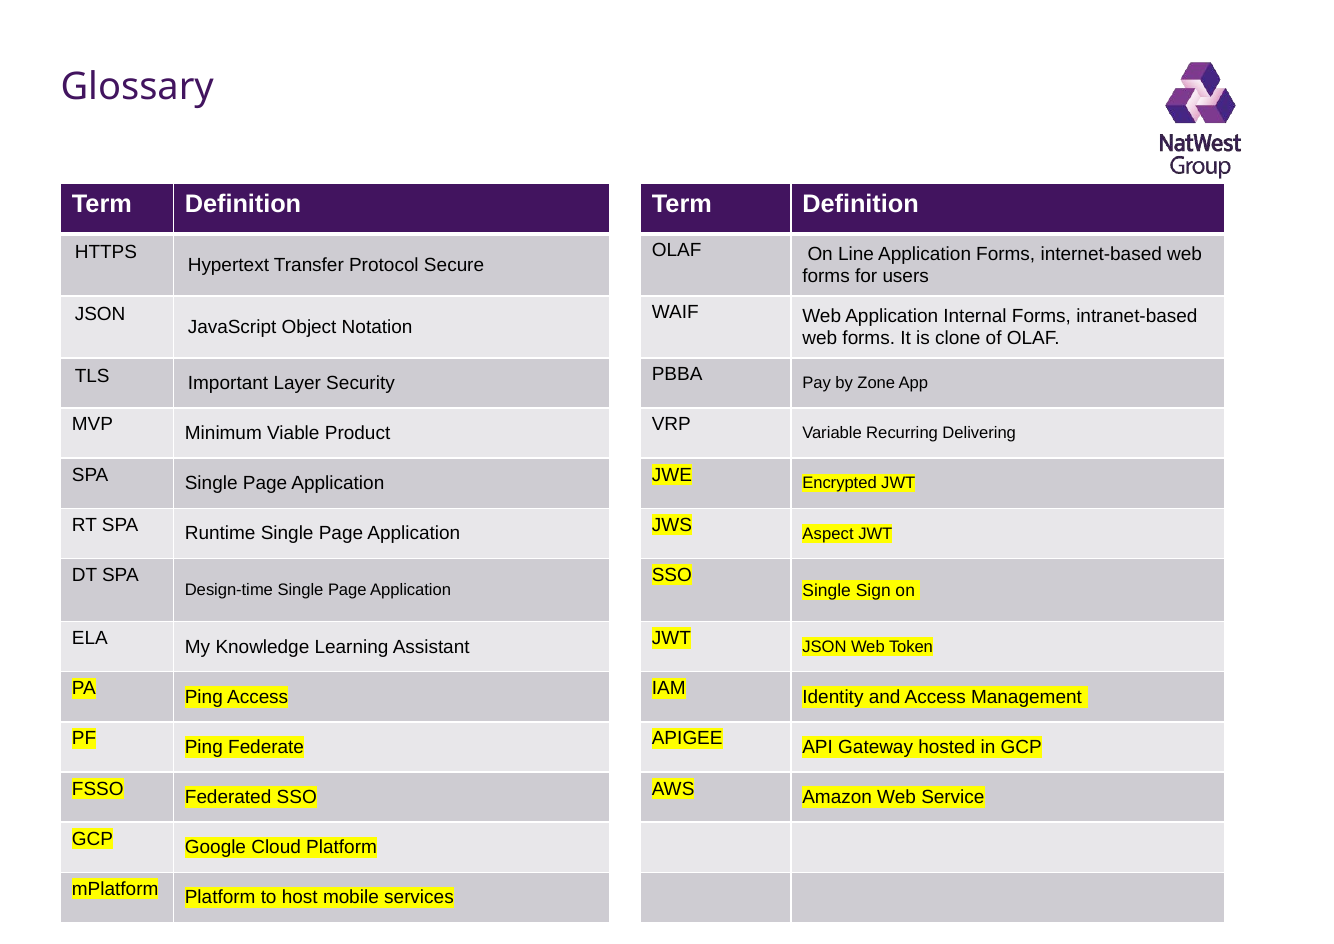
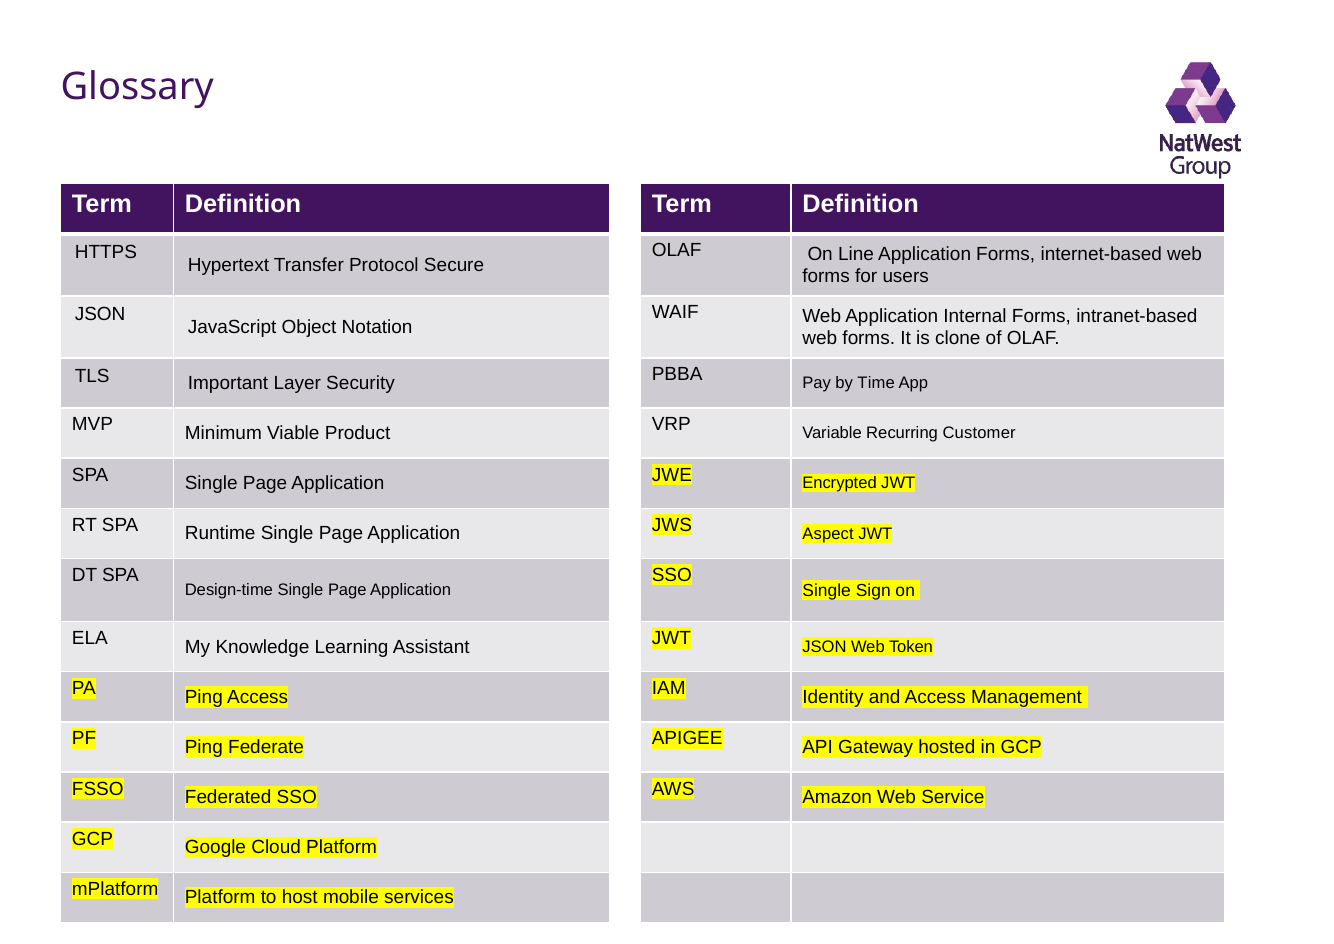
Zone: Zone -> Time
Delivering: Delivering -> Customer
